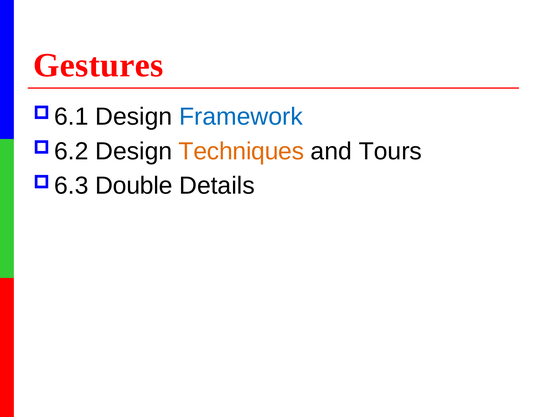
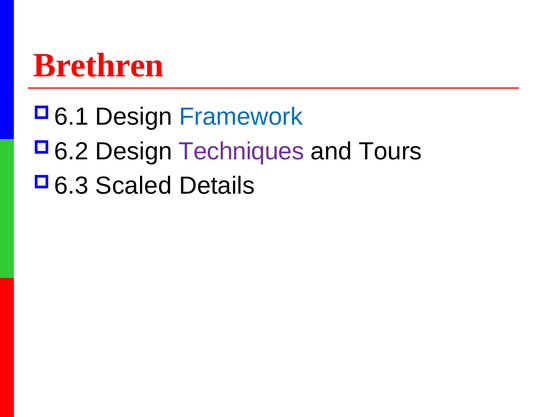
Gestures: Gestures -> Brethren
Techniques colour: orange -> purple
Double: Double -> Scaled
